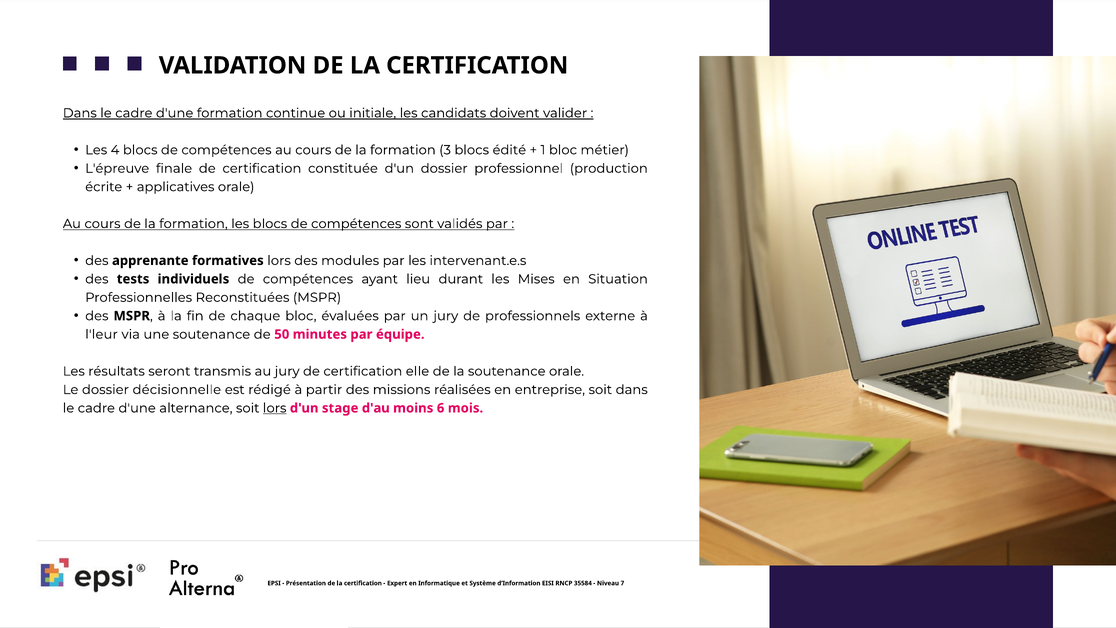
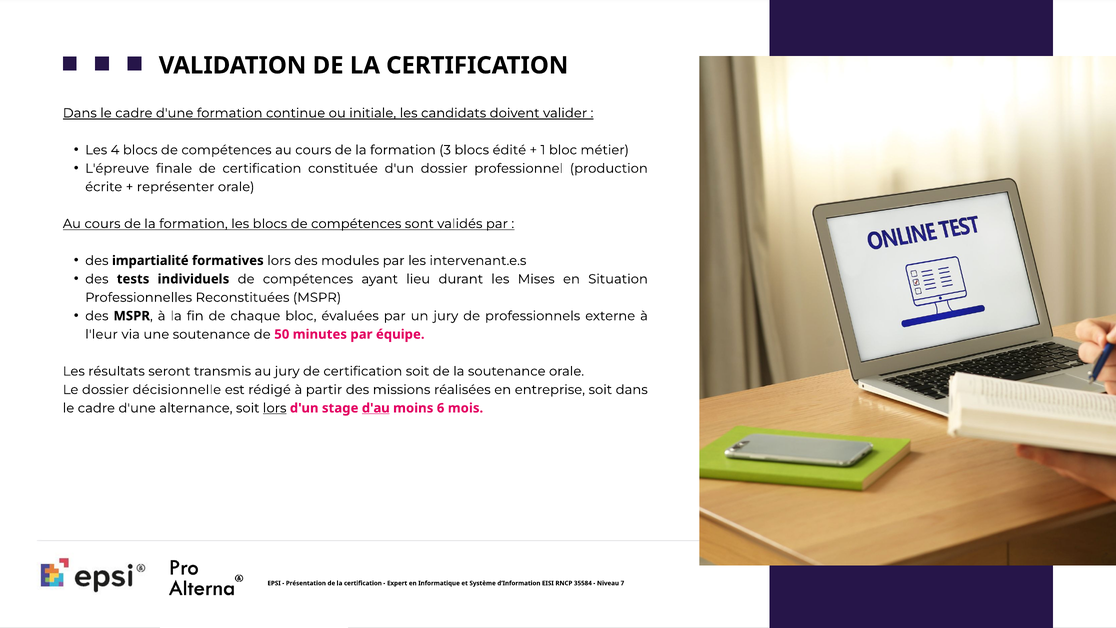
applicatives: applicatives -> représenter
apprenante: apprenante -> impartialité
certification elle: elle -> soit
d'au underline: none -> present
